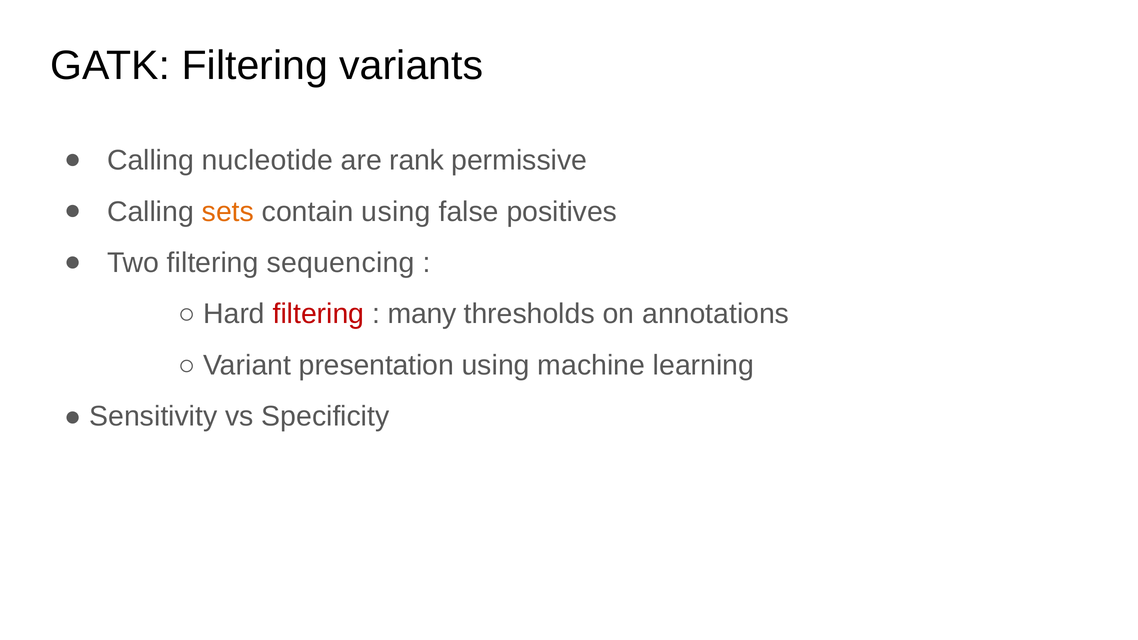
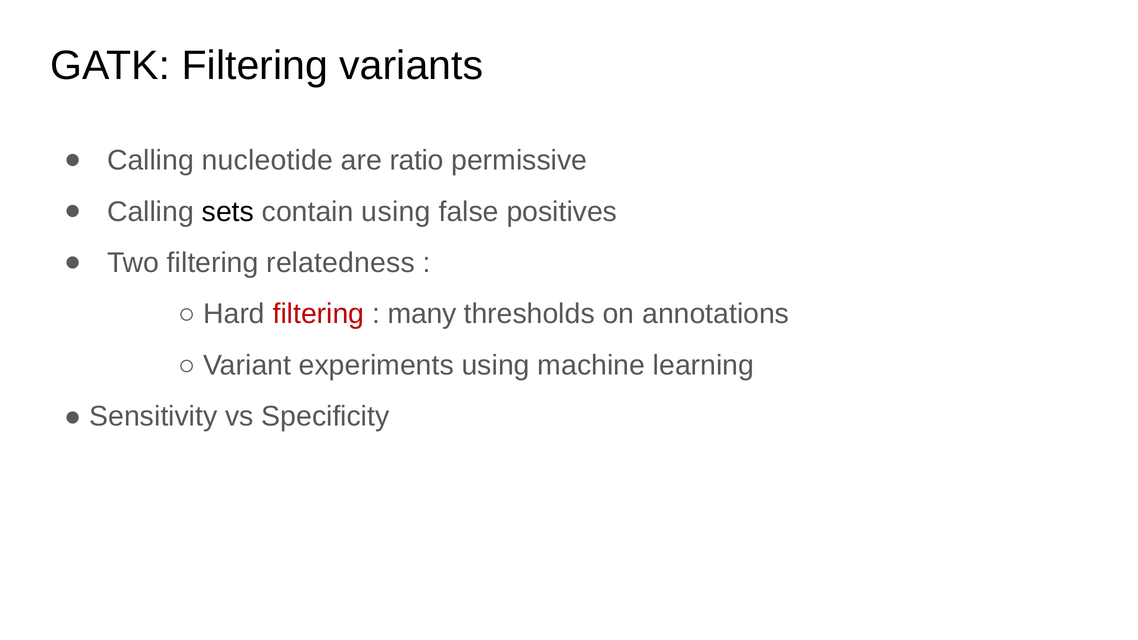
rank: rank -> ratio
sets colour: orange -> black
sequencing: sequencing -> relatedness
presentation: presentation -> experiments
